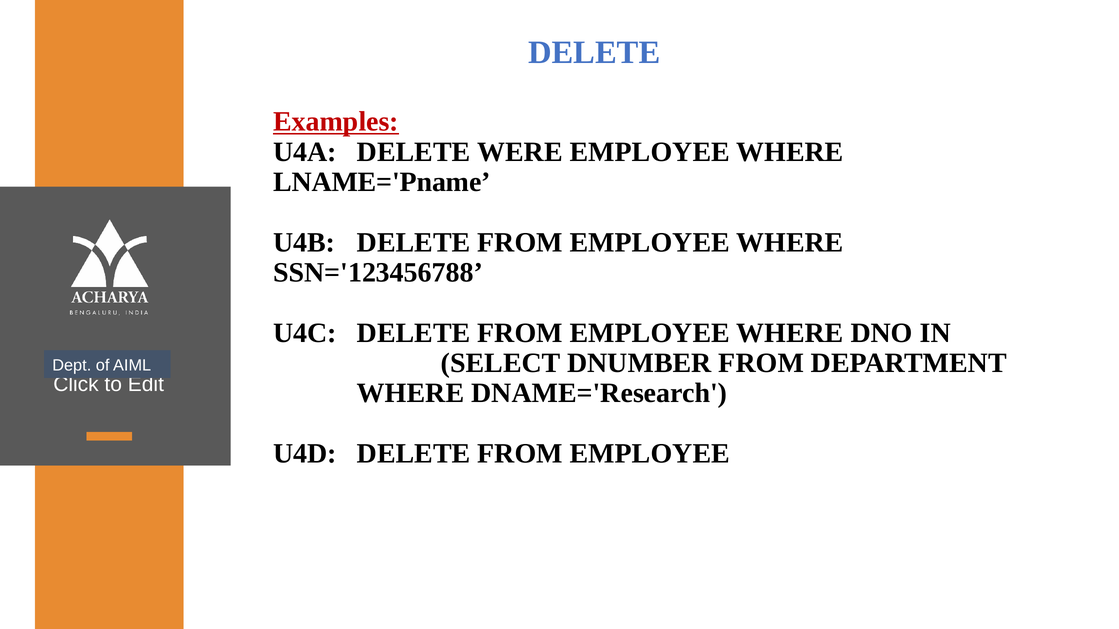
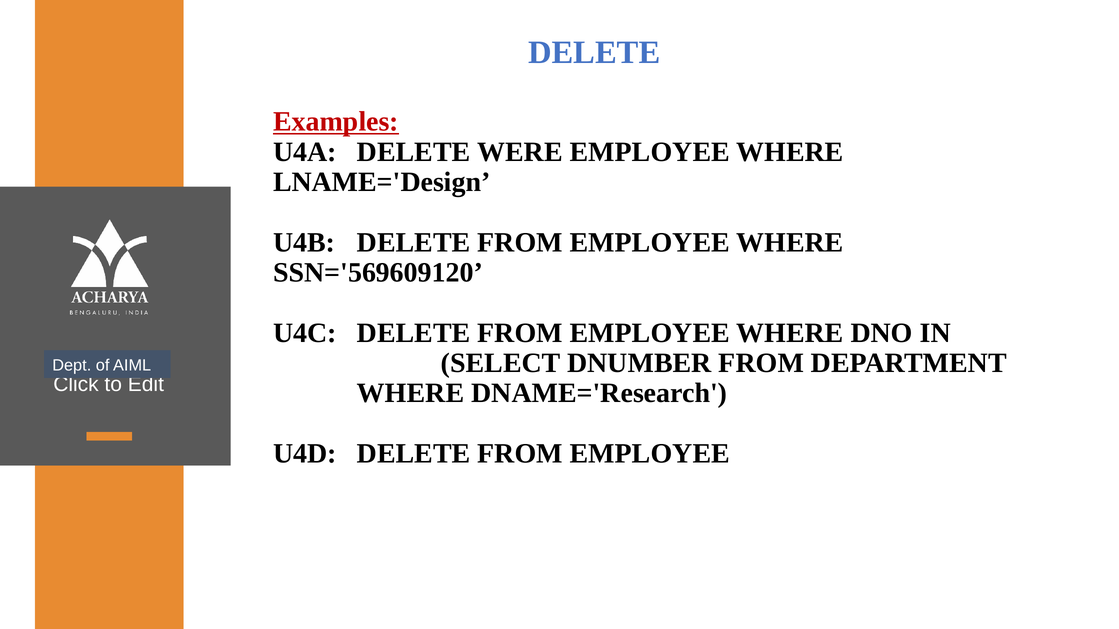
LNAME='Pname: LNAME='Pname -> LNAME='Design
SSN='123456788: SSN='123456788 -> SSN='569609120
